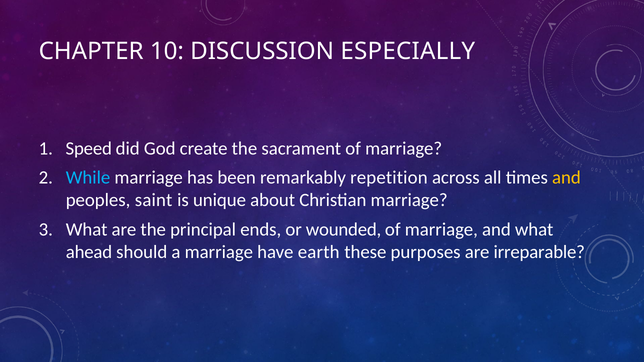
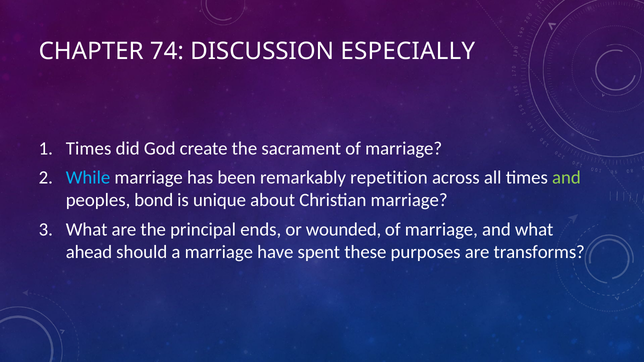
10: 10 -> 74
Speed at (89, 148): Speed -> Times
and at (566, 178) colour: yellow -> light green
saint: saint -> bond
earth: earth -> spent
irreparable: irreparable -> transforms
